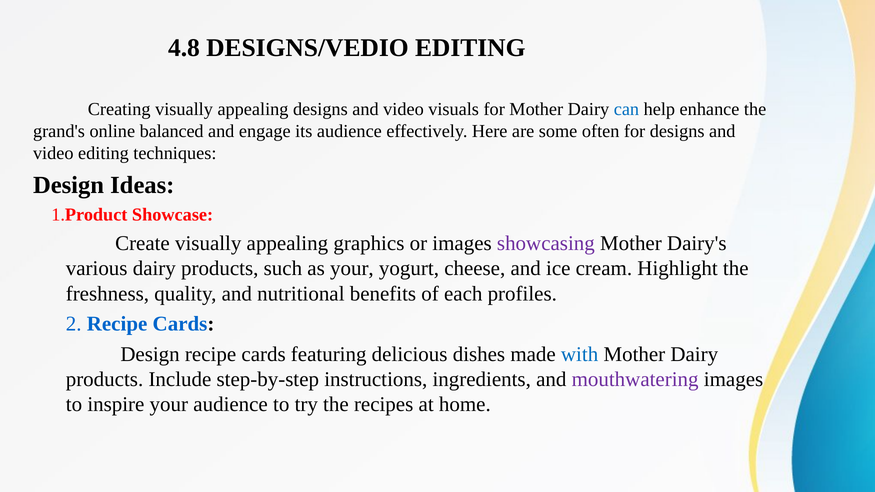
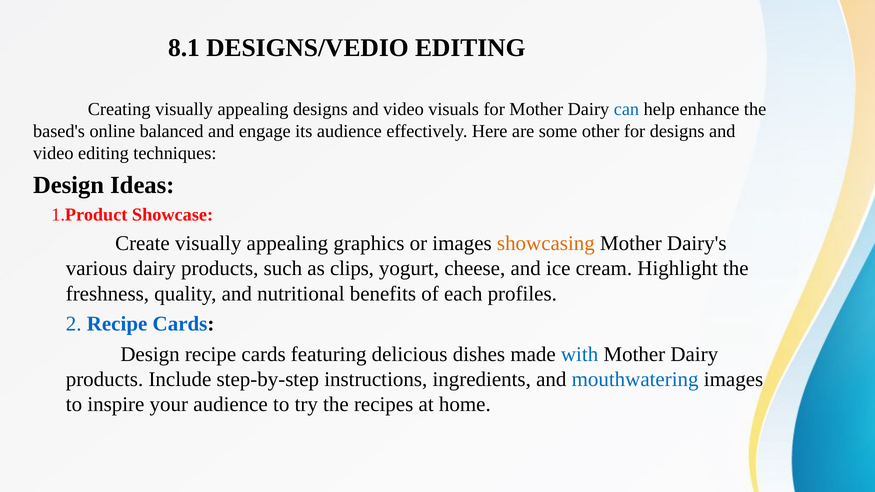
4.8: 4.8 -> 8.1
grand's: grand's -> based's
often: often -> other
showcasing colour: purple -> orange
as your: your -> clips
mouthwatering colour: purple -> blue
